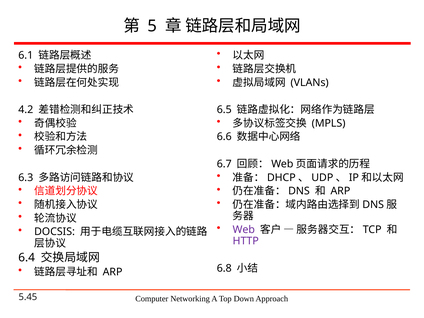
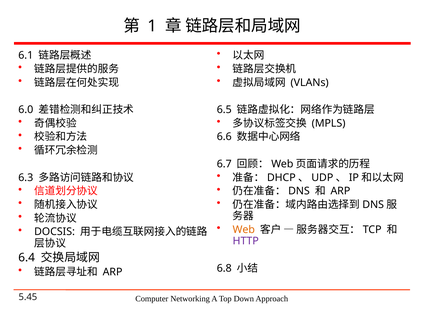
5: 5 -> 1
4.2: 4.2 -> 6.0
Web colour: purple -> orange
